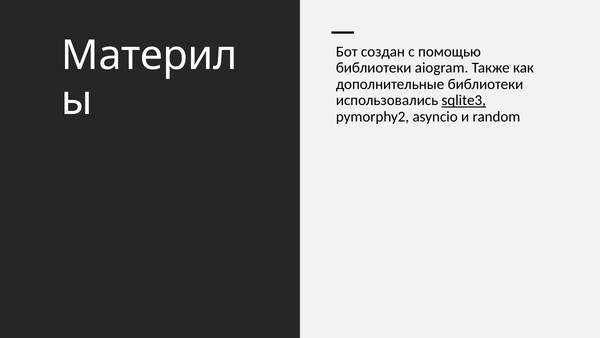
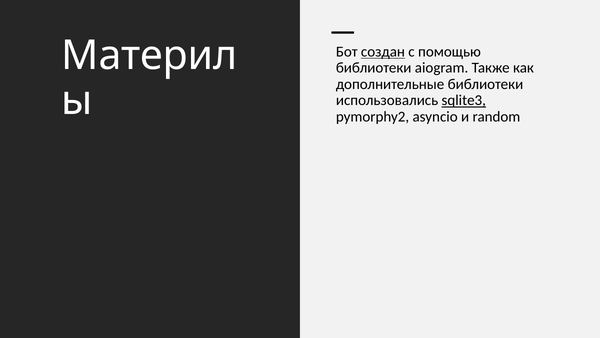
создан underline: none -> present
